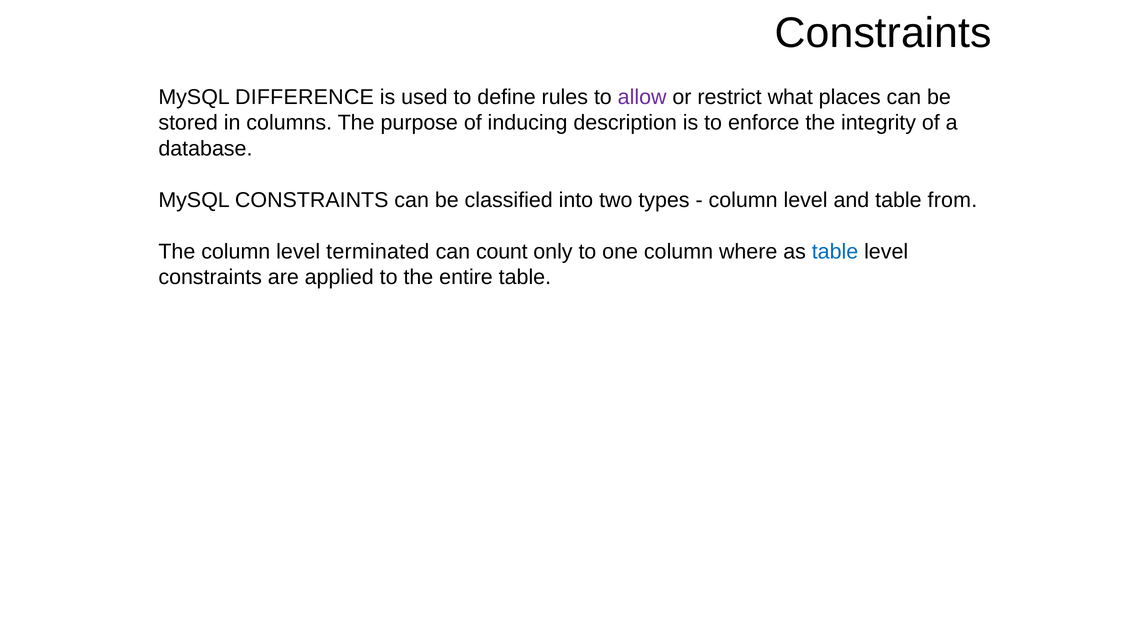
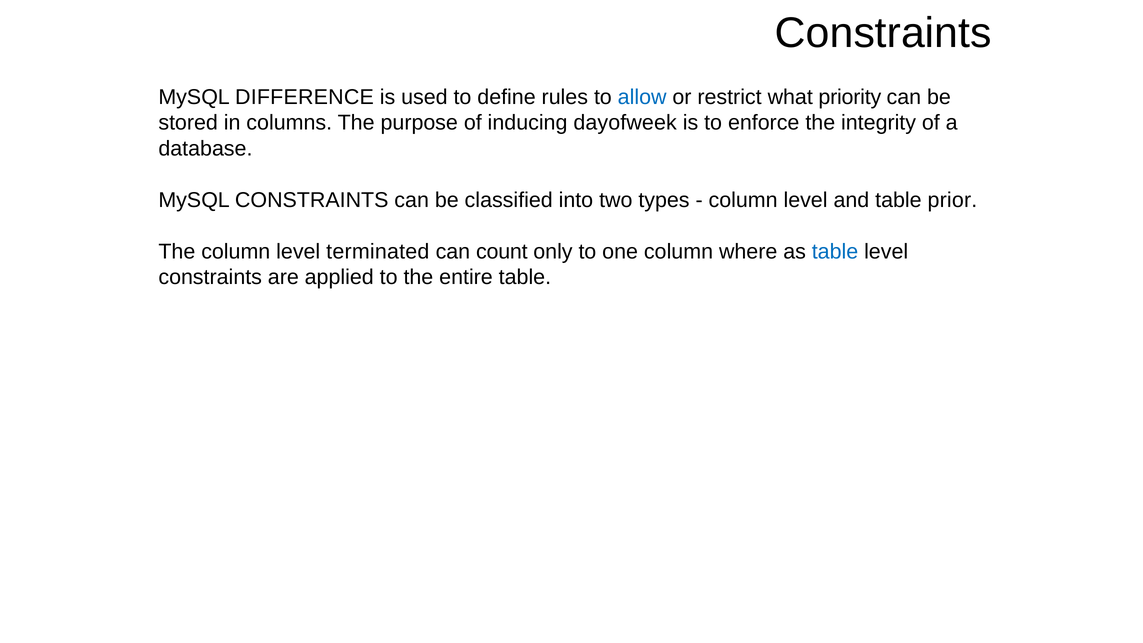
allow colour: purple -> blue
places: places -> priority
description: description -> dayofweek
from: from -> prior
